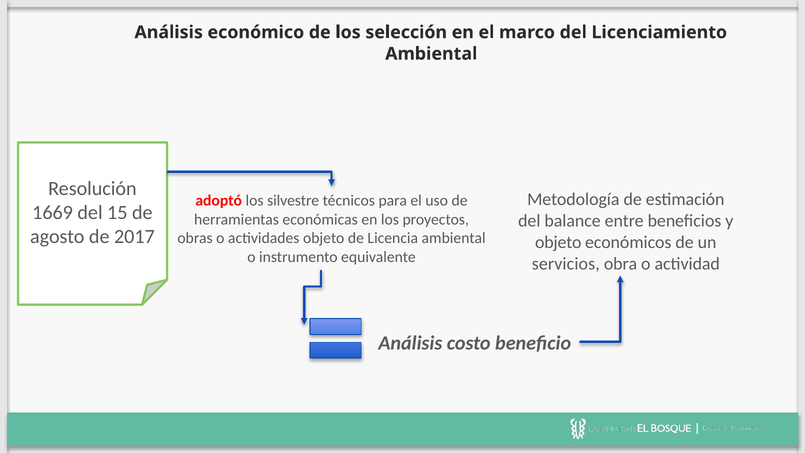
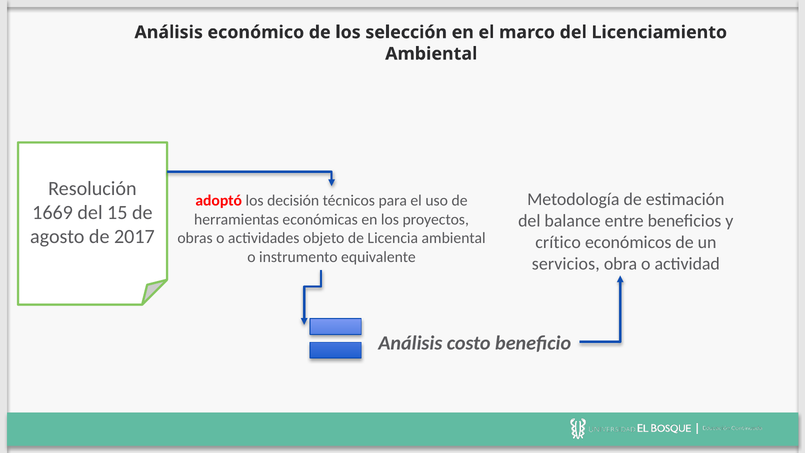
silvestre: silvestre -> decisión
objeto at (558, 242): objeto -> crítico
